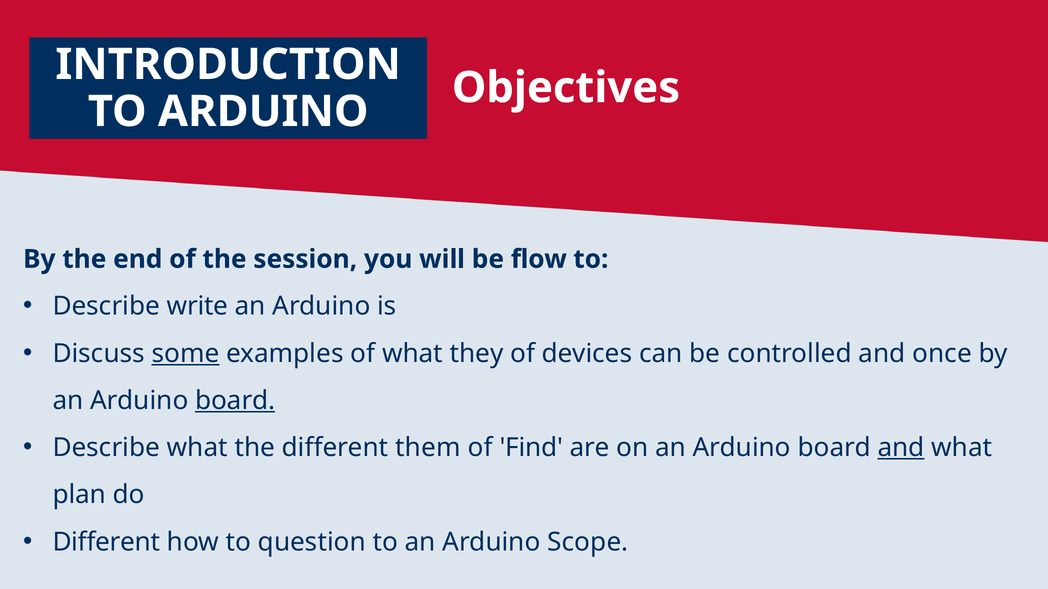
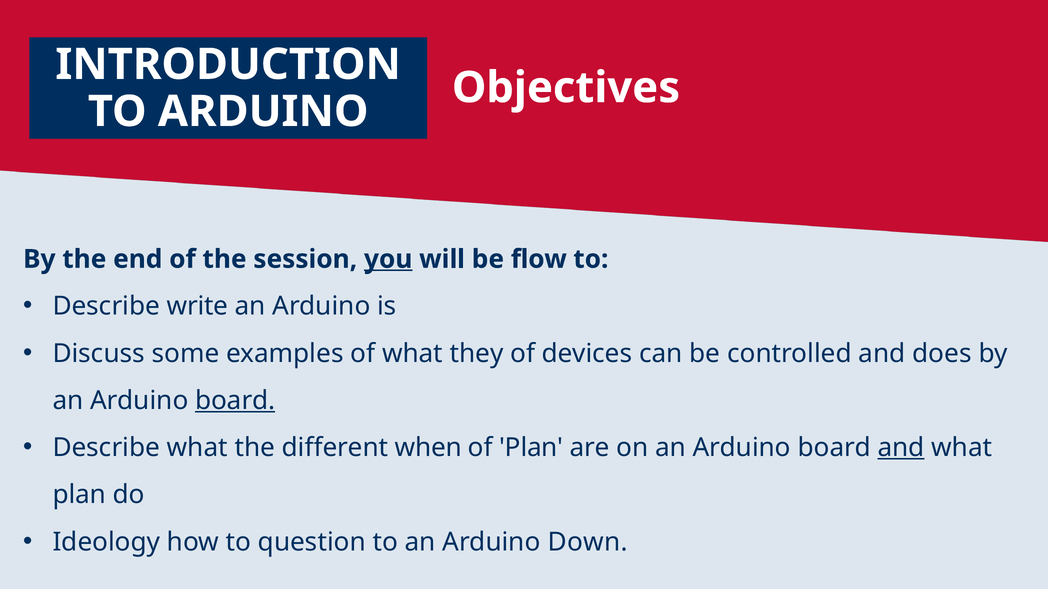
you underline: none -> present
some underline: present -> none
once: once -> does
them: them -> when
of Find: Find -> Plan
Different at (106, 542): Different -> Ideology
Scope: Scope -> Down
